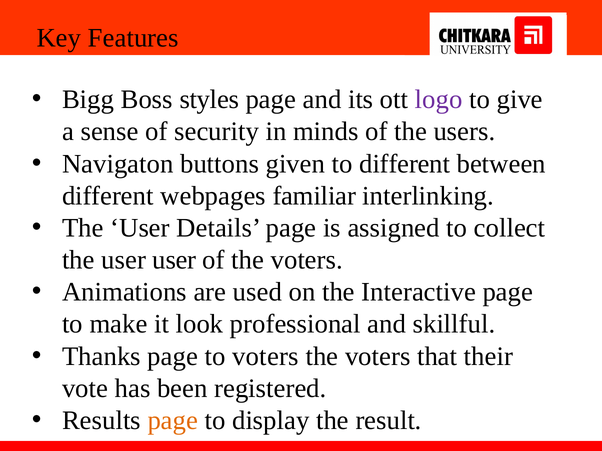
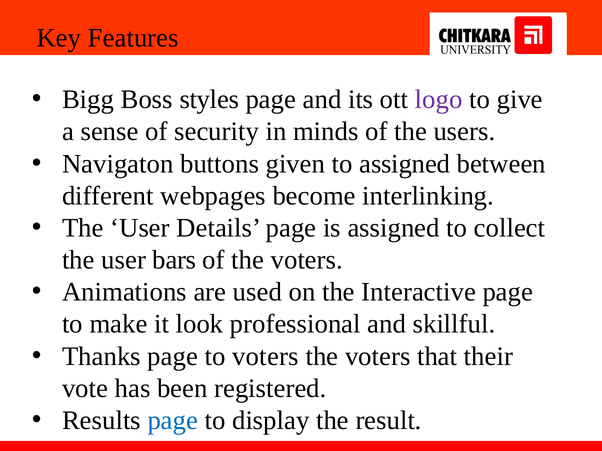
to different: different -> assigned
familiar: familiar -> become
user user: user -> bars
page at (173, 421) colour: orange -> blue
